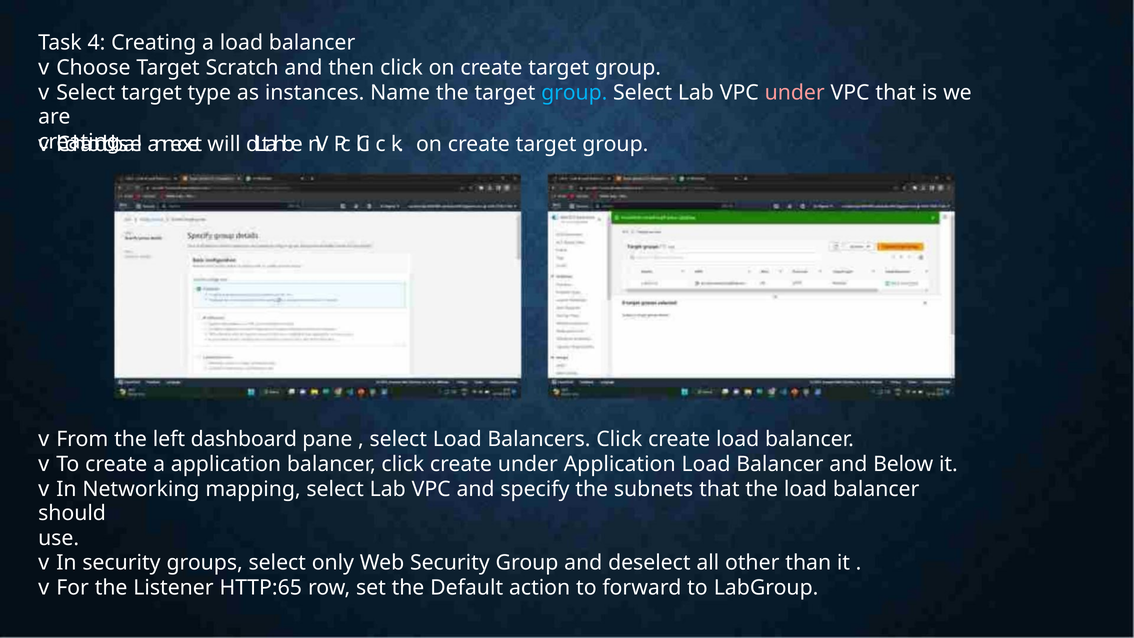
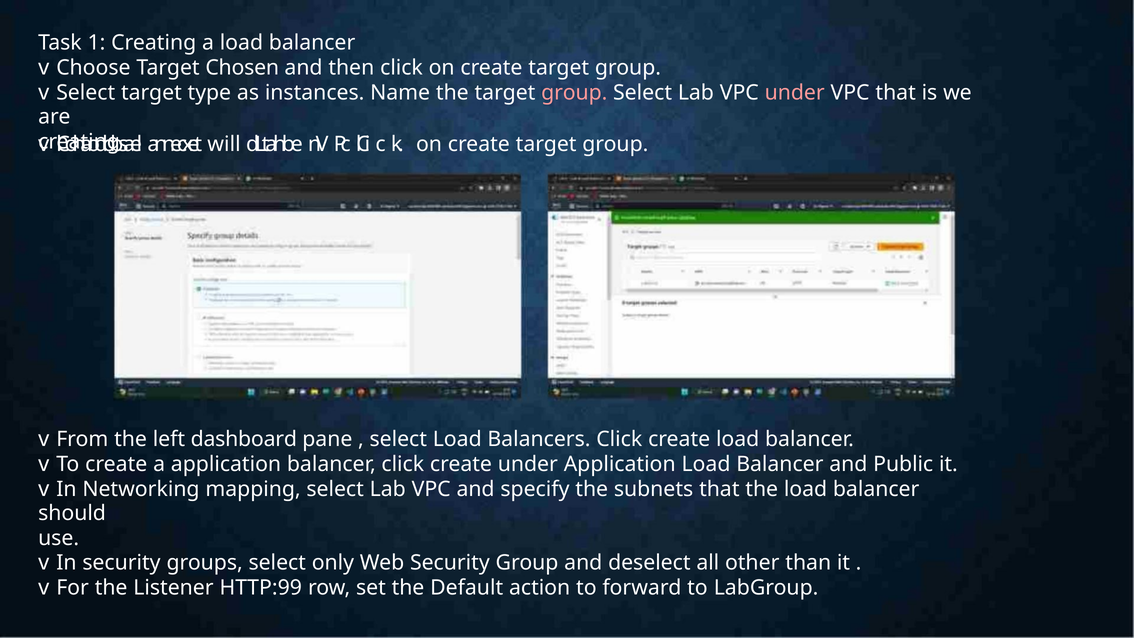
4: 4 -> 1
Scratch: Scratch -> Chosen
group at (574, 93) colour: light blue -> pink
Below: Below -> Public
HTTP:65: HTTP:65 -> HTTP:99
